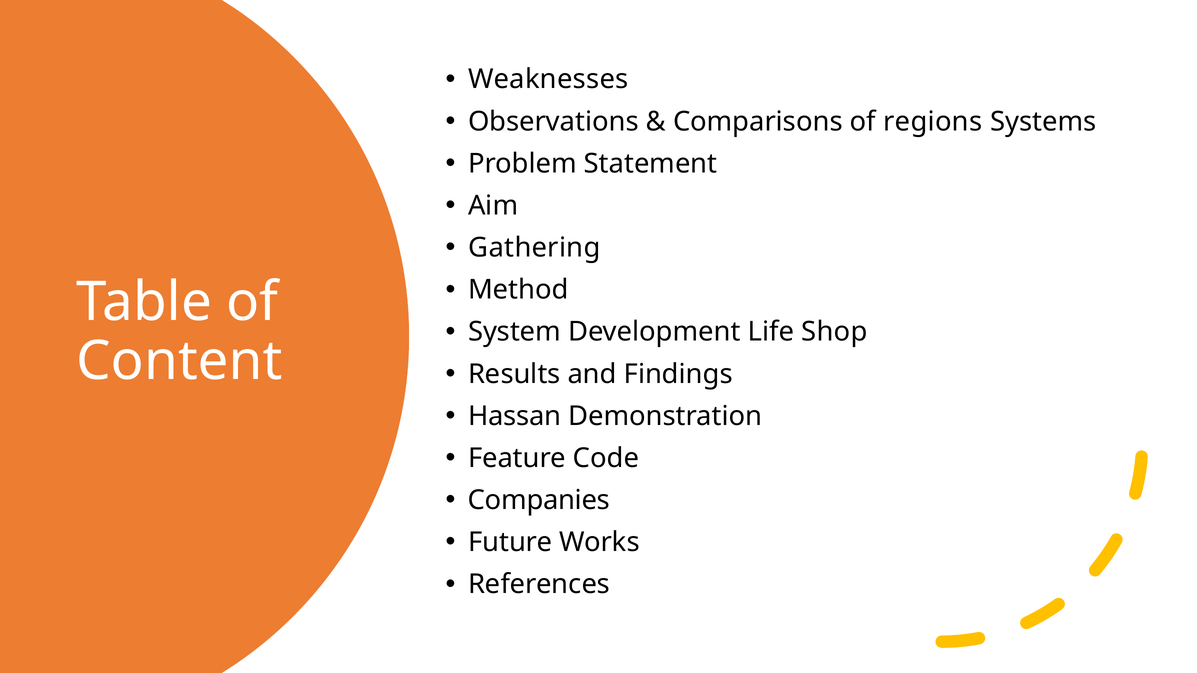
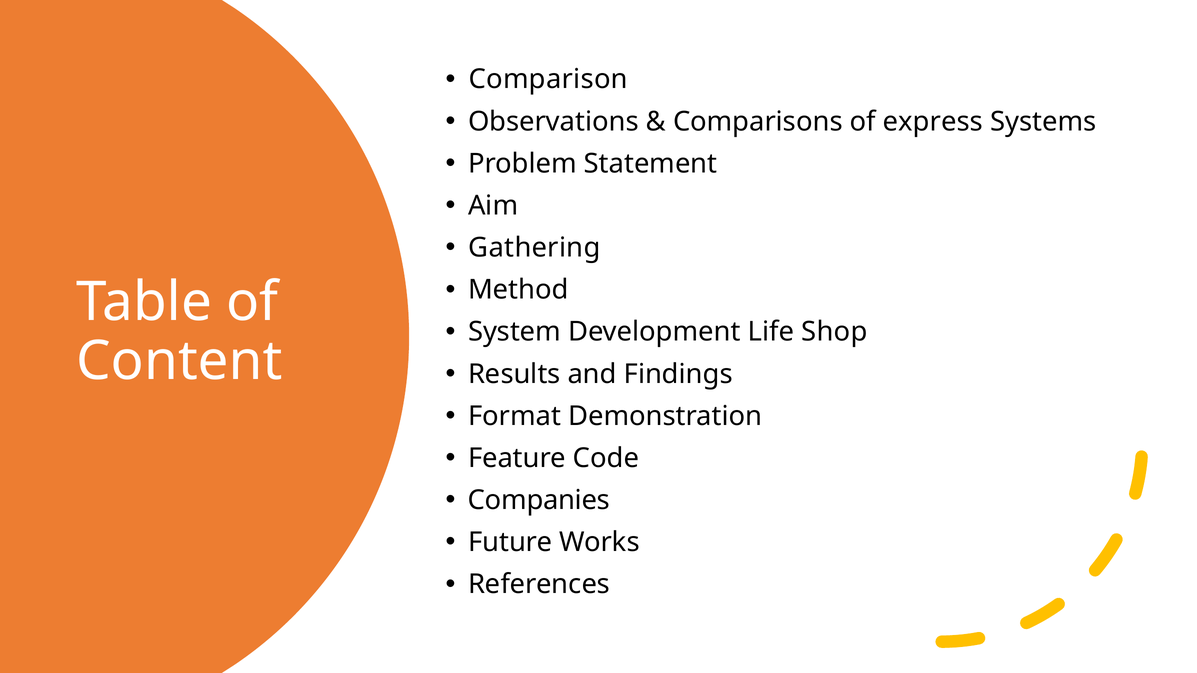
Weaknesses: Weaknesses -> Comparison
regions: regions -> express
Hassan: Hassan -> Format
